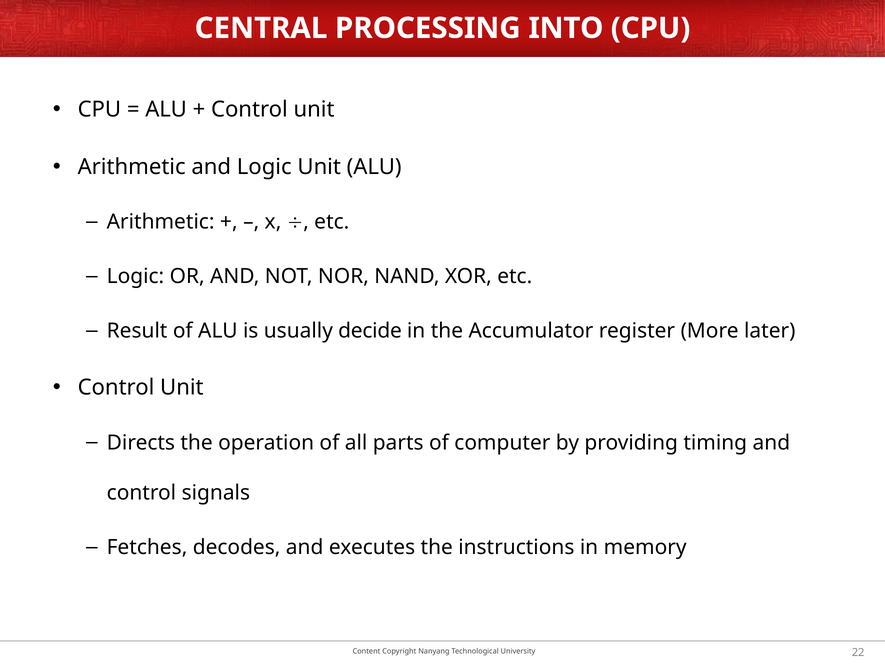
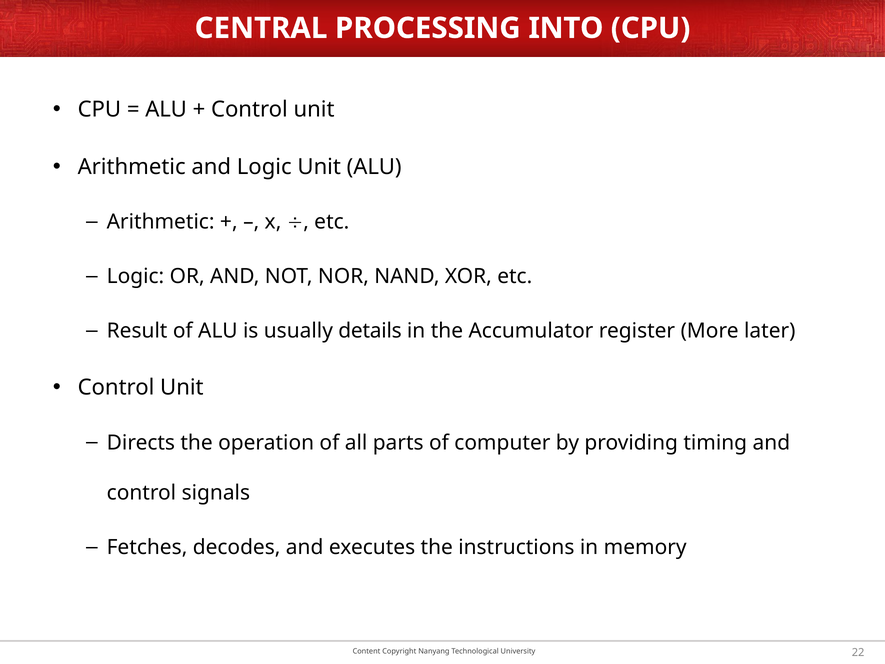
decide: decide -> details
